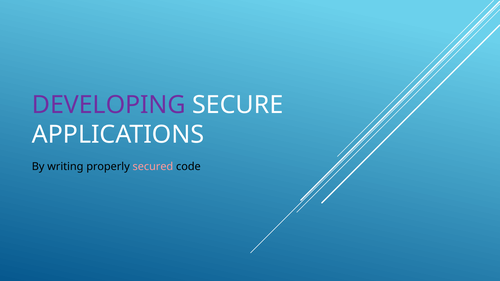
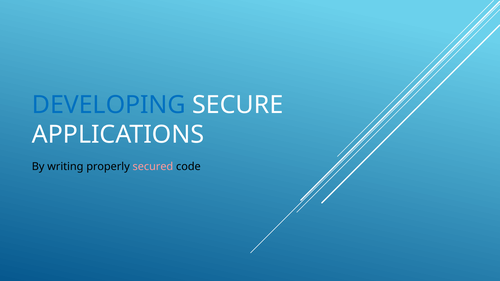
DEVELOPING colour: purple -> blue
